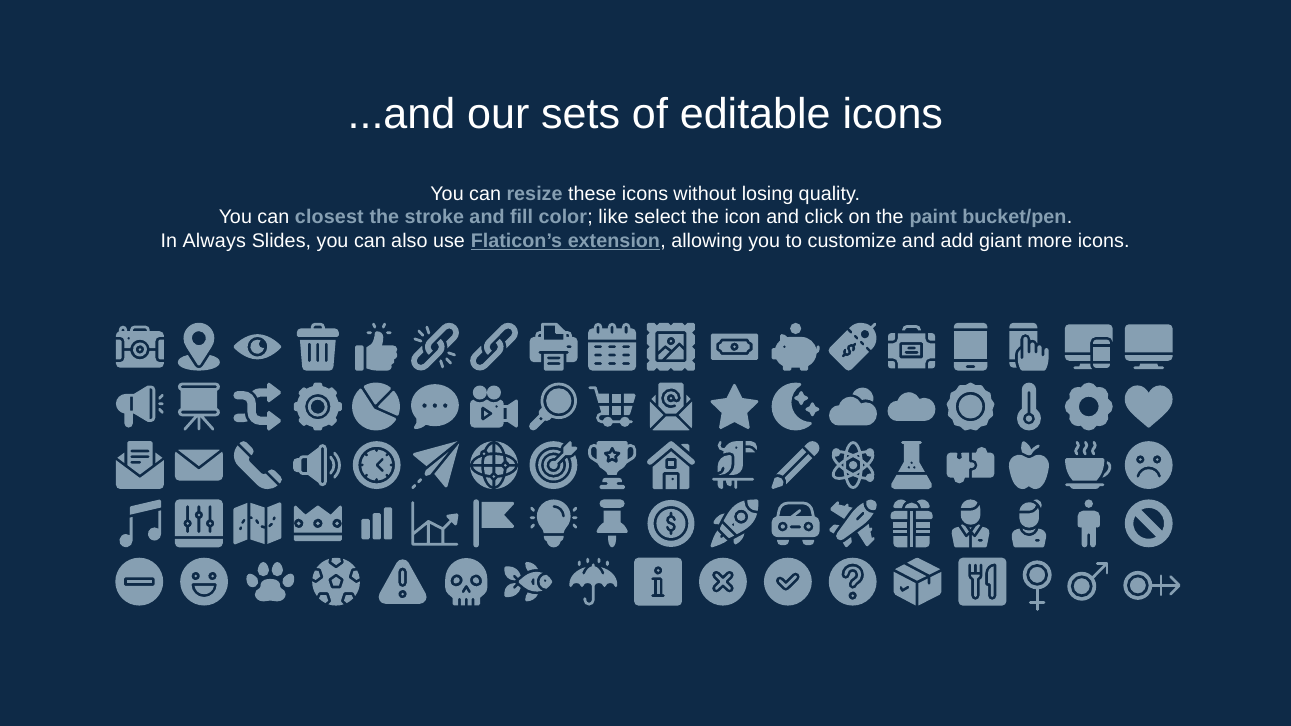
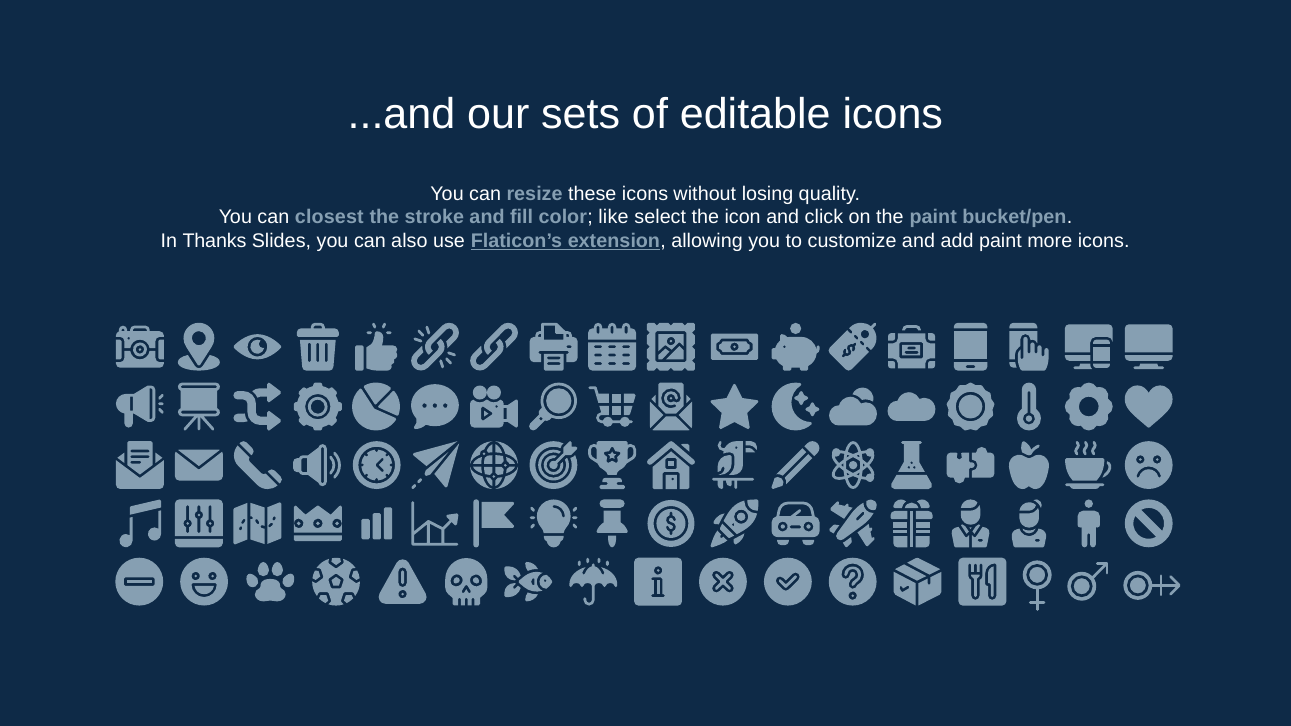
Always: Always -> Thanks
add giant: giant -> paint
